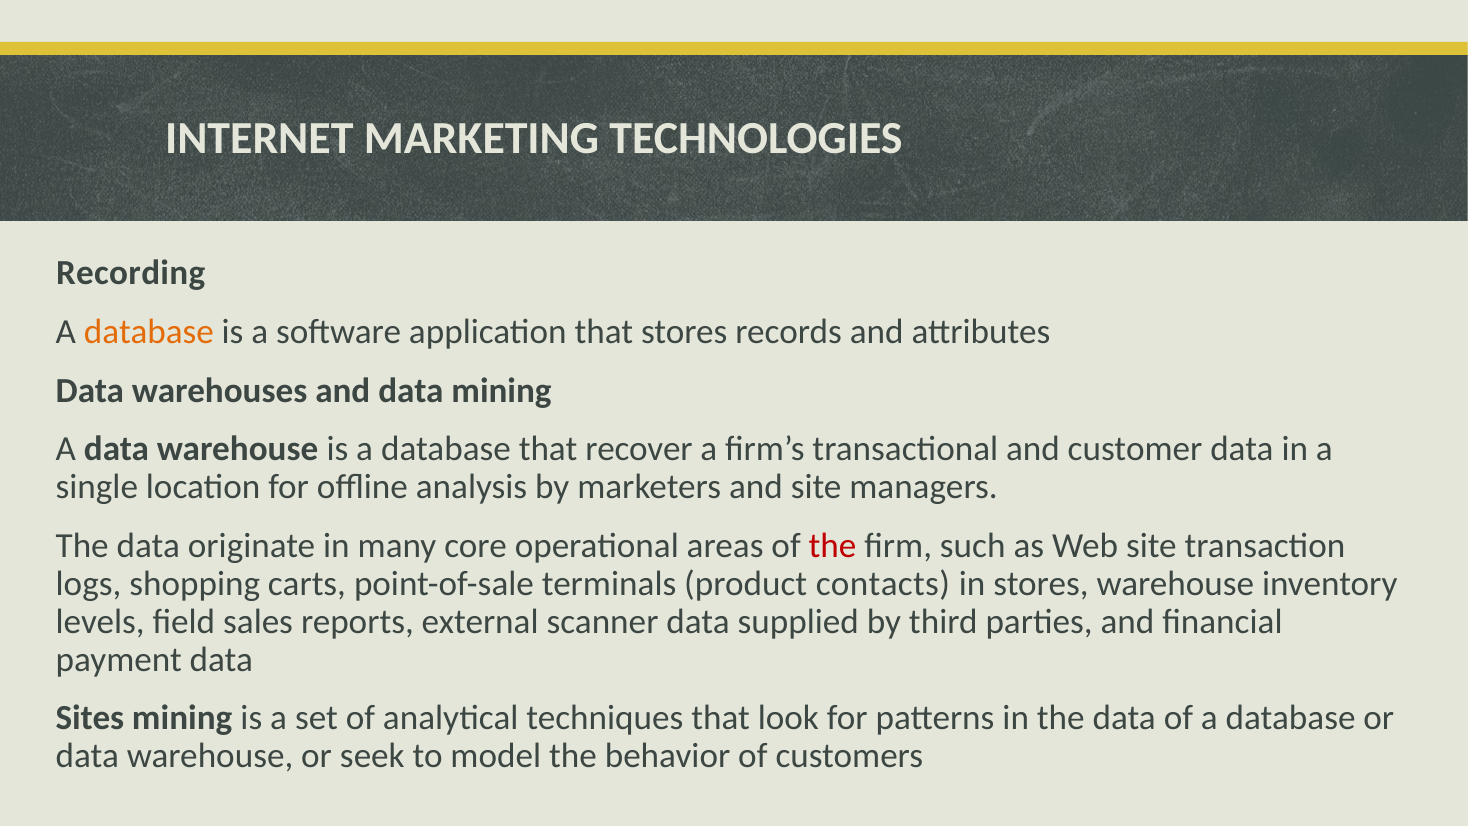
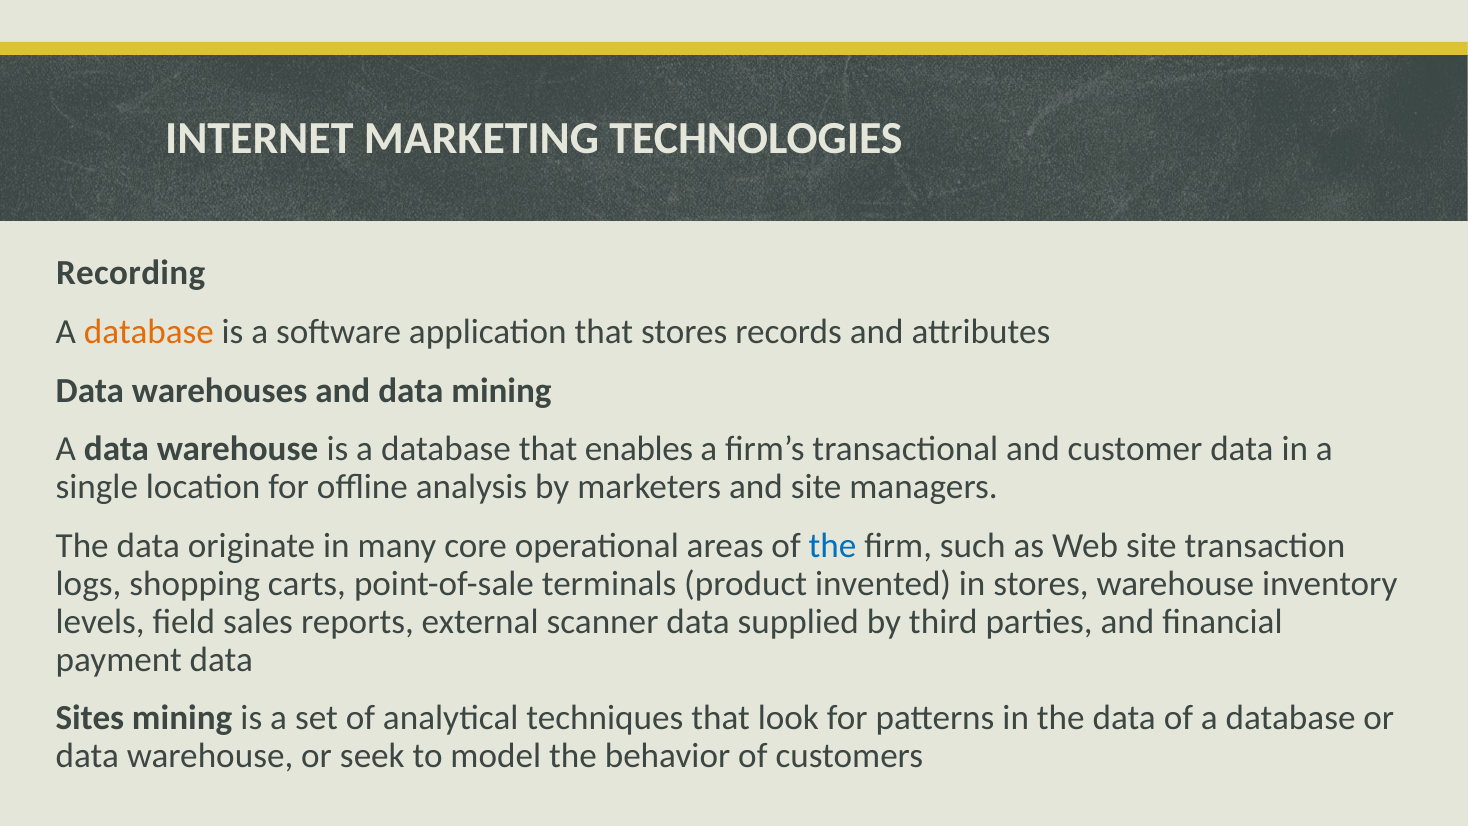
recover: recover -> enables
the at (833, 546) colour: red -> blue
contacts: contacts -> invented
